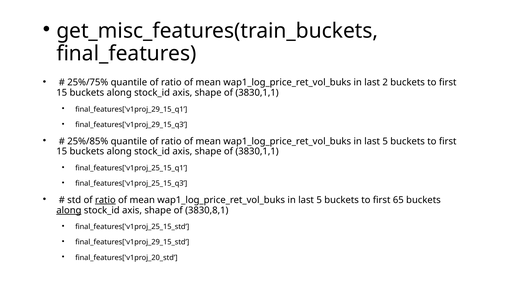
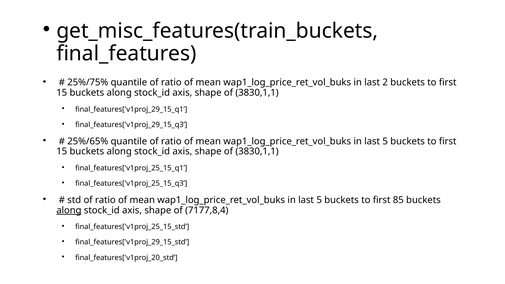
25%/85%: 25%/85% -> 25%/65%
ratio at (105, 200) underline: present -> none
65: 65 -> 85
3830,8,1: 3830,8,1 -> 7177,8,4
